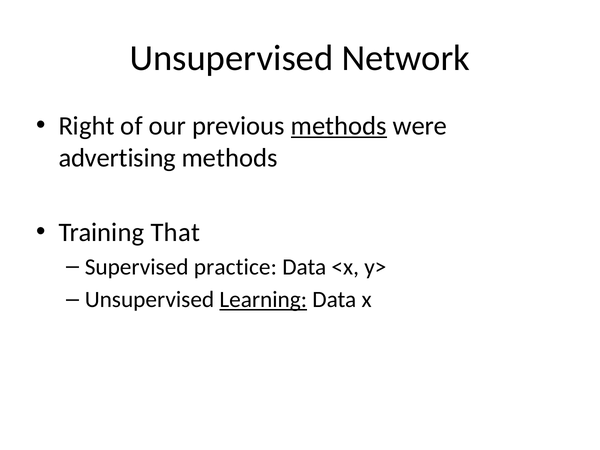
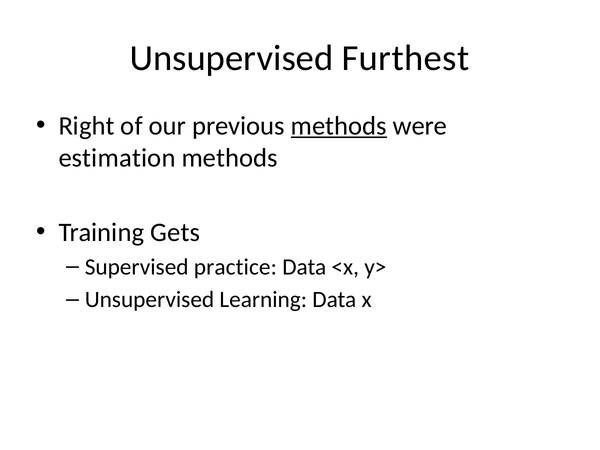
Network: Network -> Furthest
advertising: advertising -> estimation
That: That -> Gets
Learning underline: present -> none
